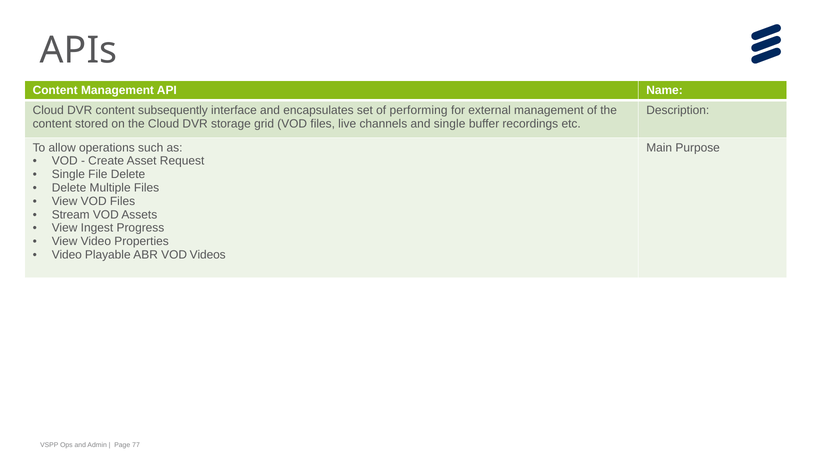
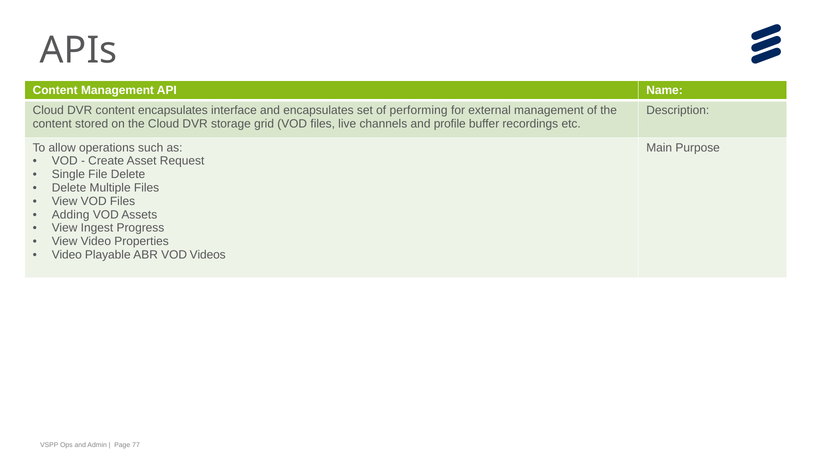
content subsequently: subsequently -> encapsulates
and single: single -> profile
Stream: Stream -> Adding
